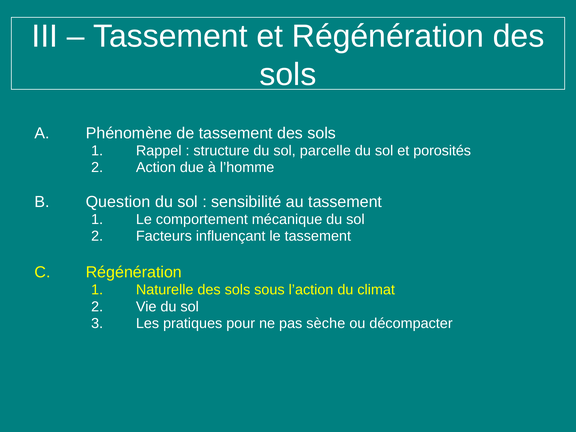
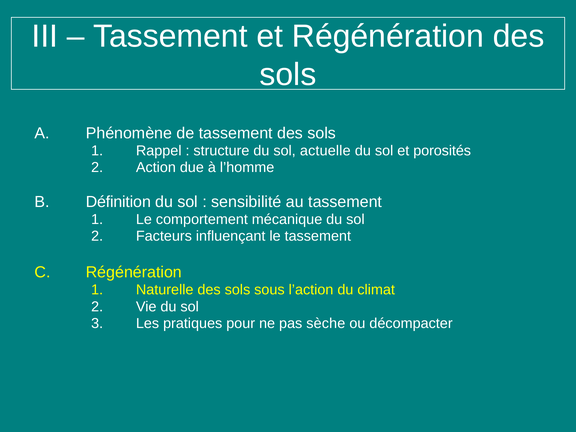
parcelle: parcelle -> actuelle
Question: Question -> Définition
